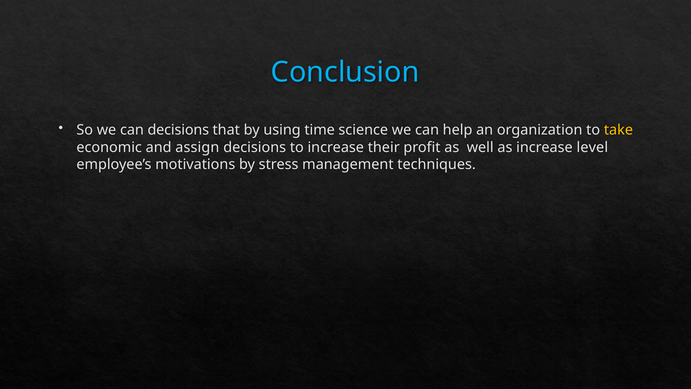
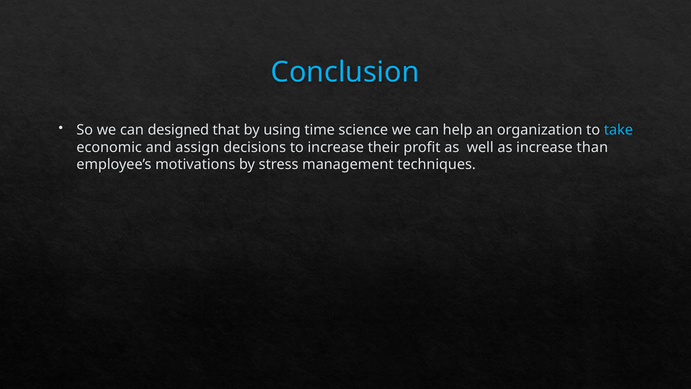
can decisions: decisions -> designed
take colour: yellow -> light blue
level: level -> than
